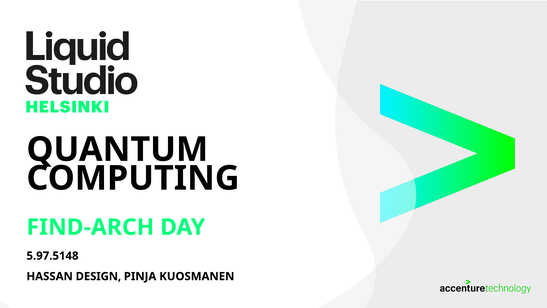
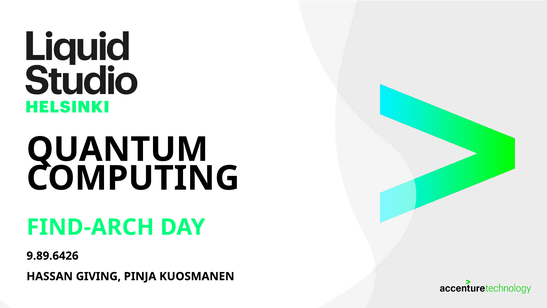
5.97.5148: 5.97.5148 -> 9.89.6426
DESIGN: DESIGN -> GIVING
